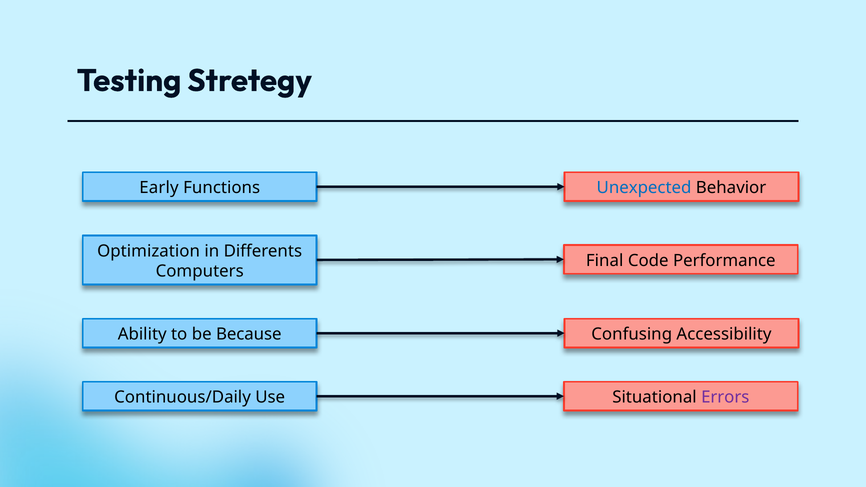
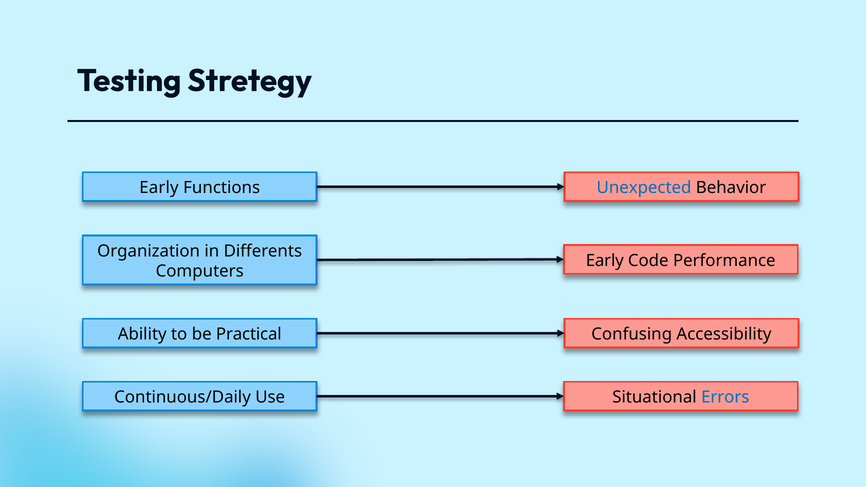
Optimization: Optimization -> Organization
Final at (605, 261): Final -> Early
Because: Because -> Practical
Errors colour: purple -> blue
